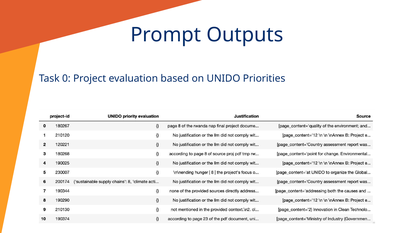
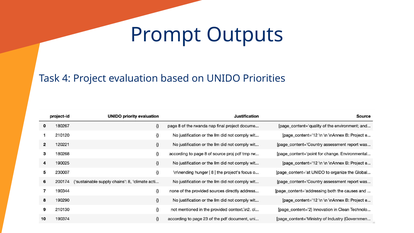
0: 0 -> 4
